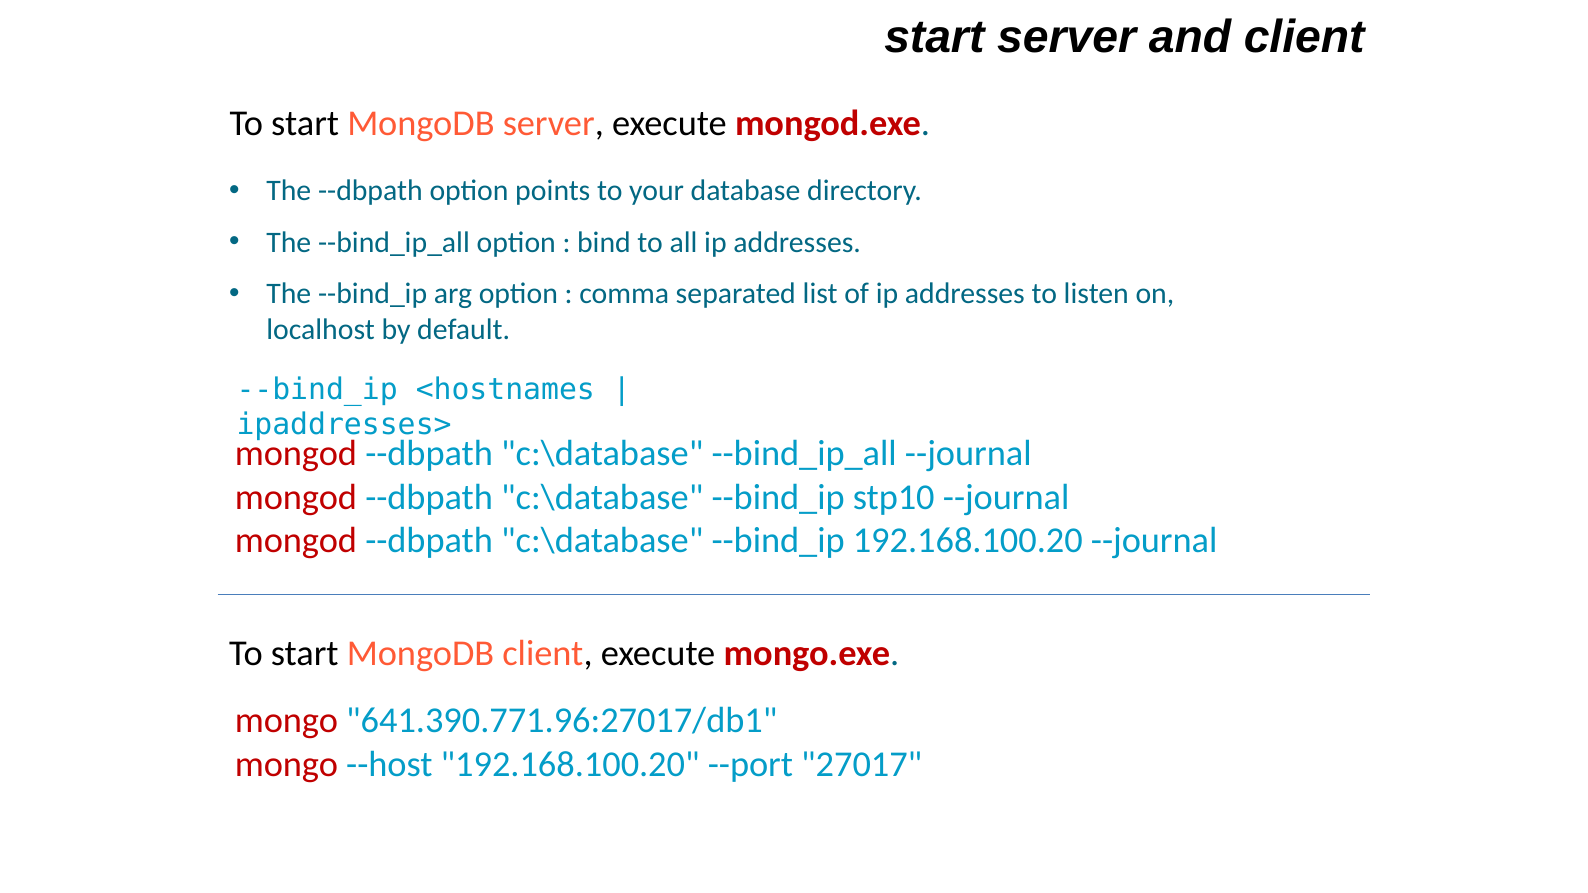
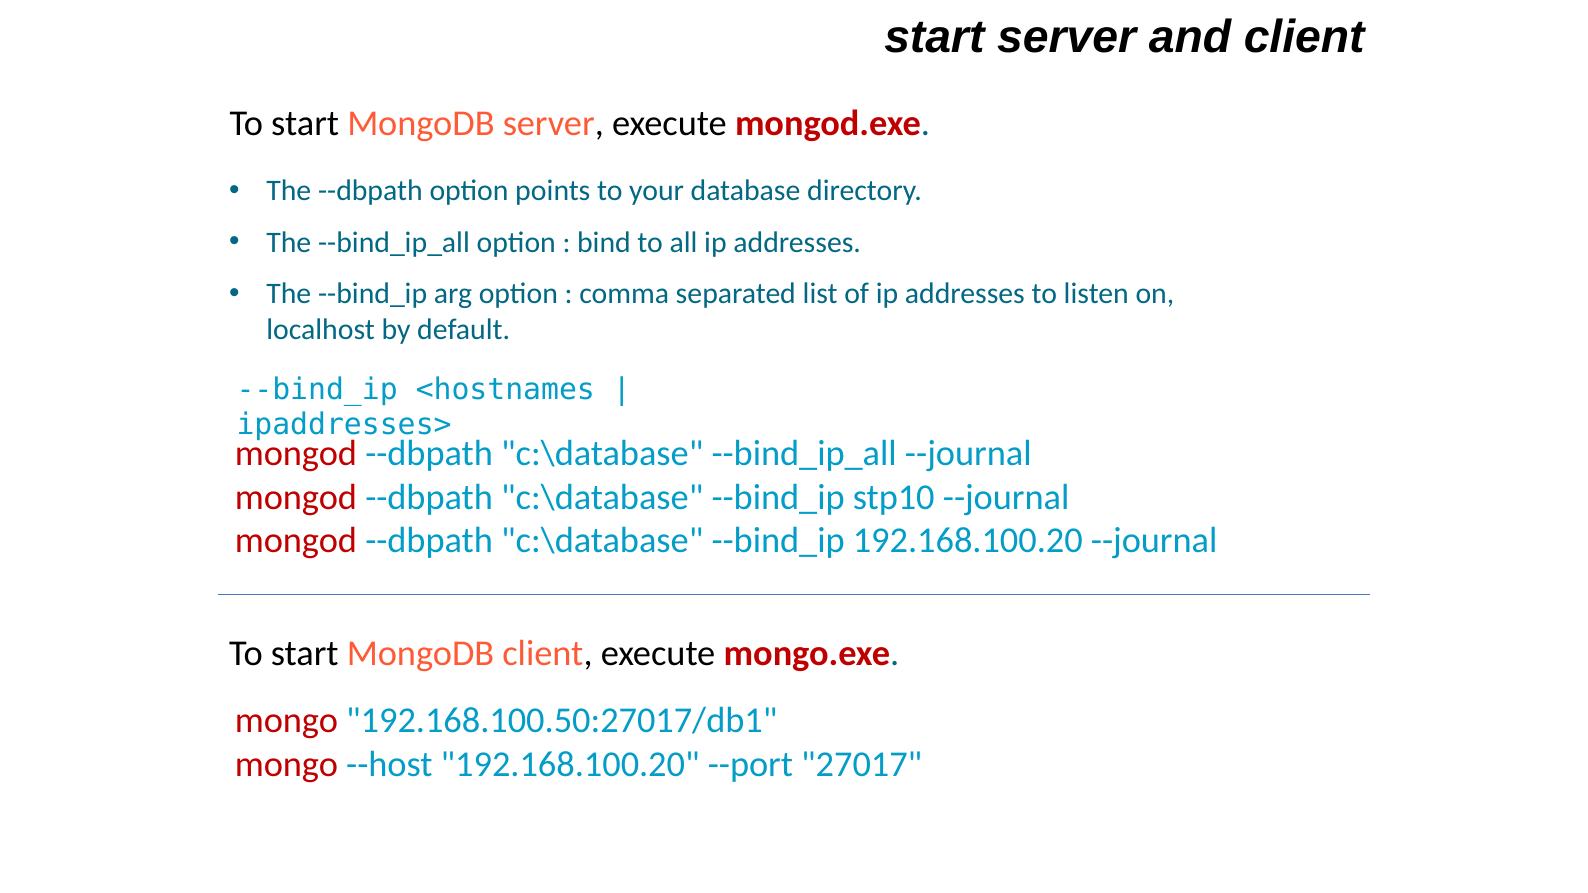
641.390.771.96:27017/db1: 641.390.771.96:27017/db1 -> 192.168.100.50:27017/db1
